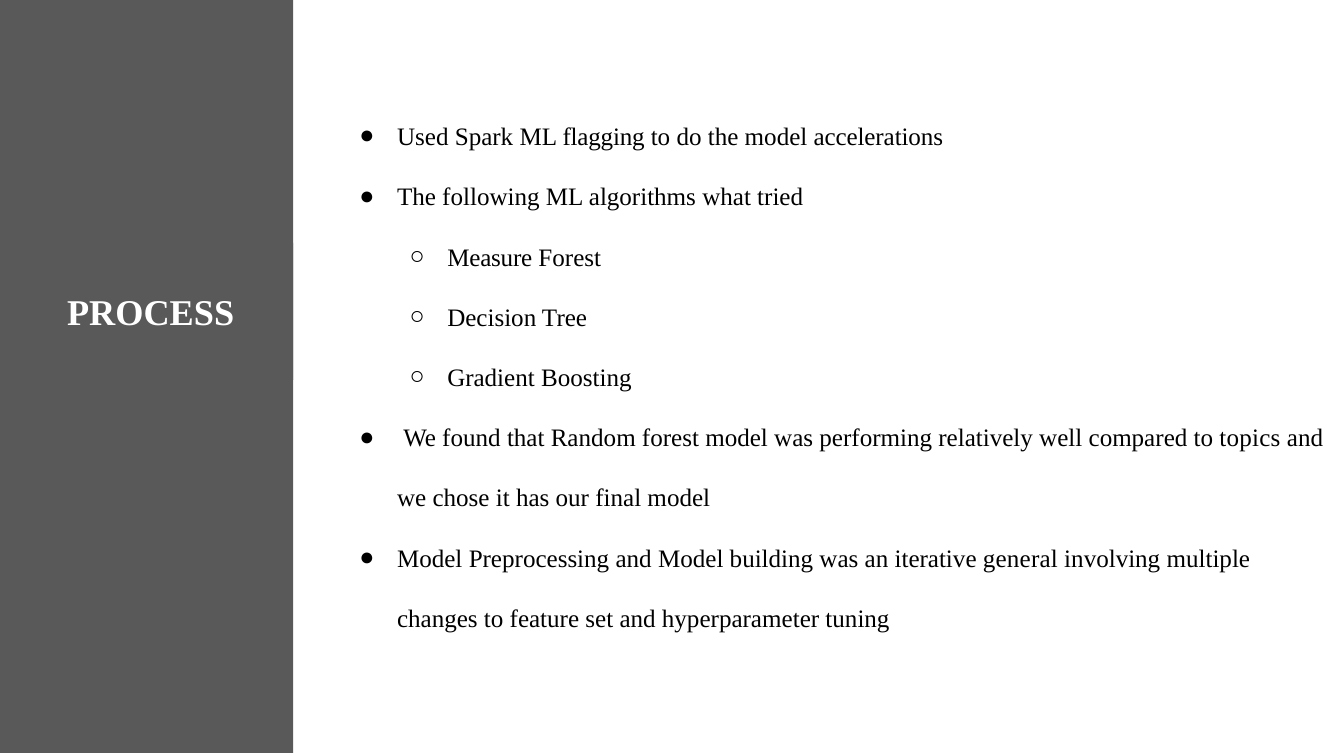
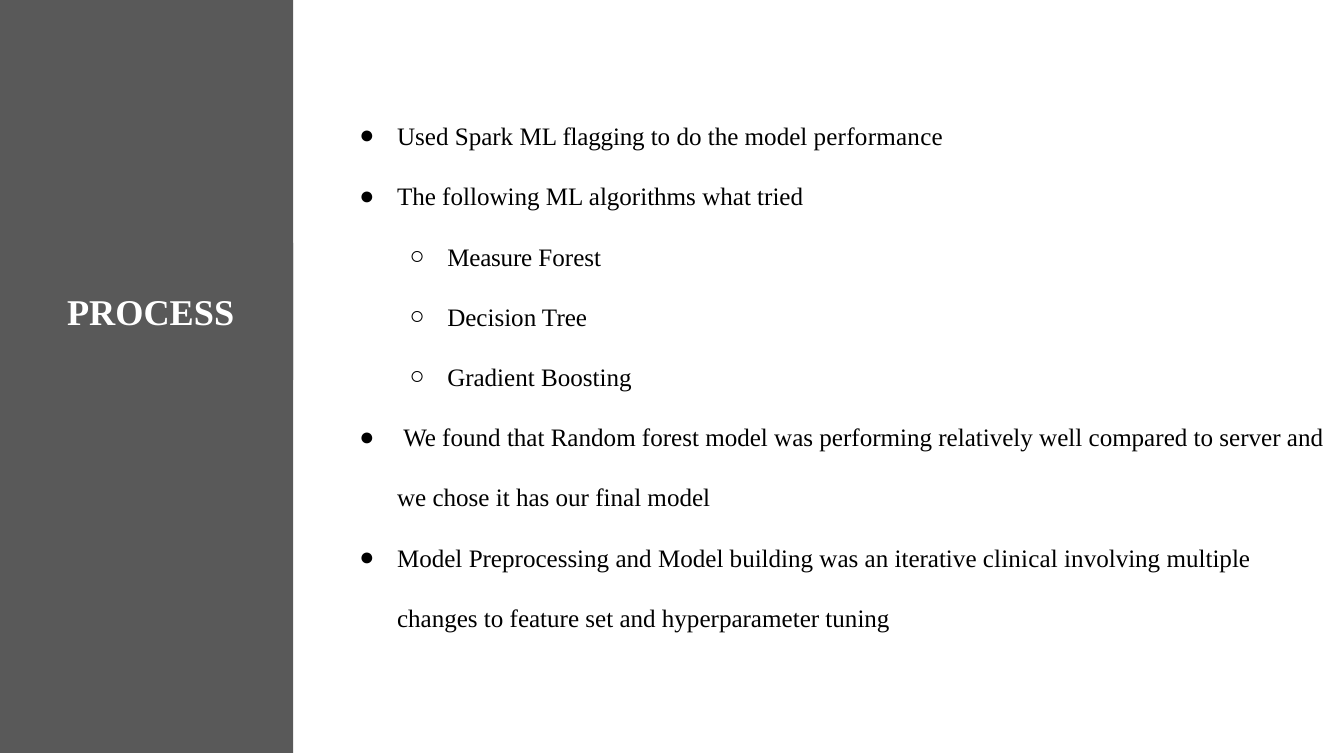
accelerations: accelerations -> performance
topics: topics -> server
general: general -> clinical
